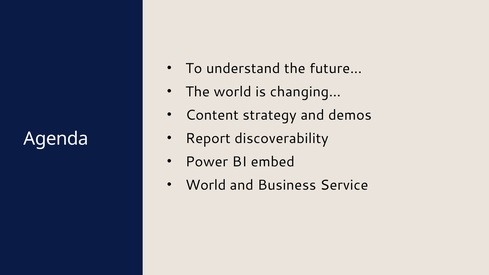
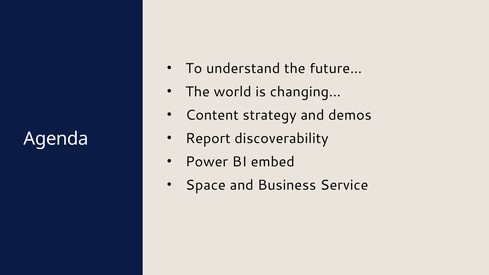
World at (206, 185): World -> Space
